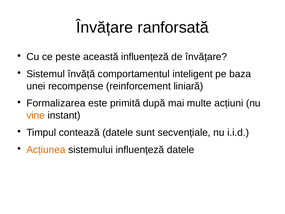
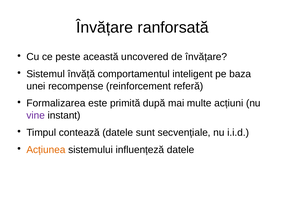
această influențeză: influențeză -> uncovered
liniară: liniară -> referă
vine colour: orange -> purple
